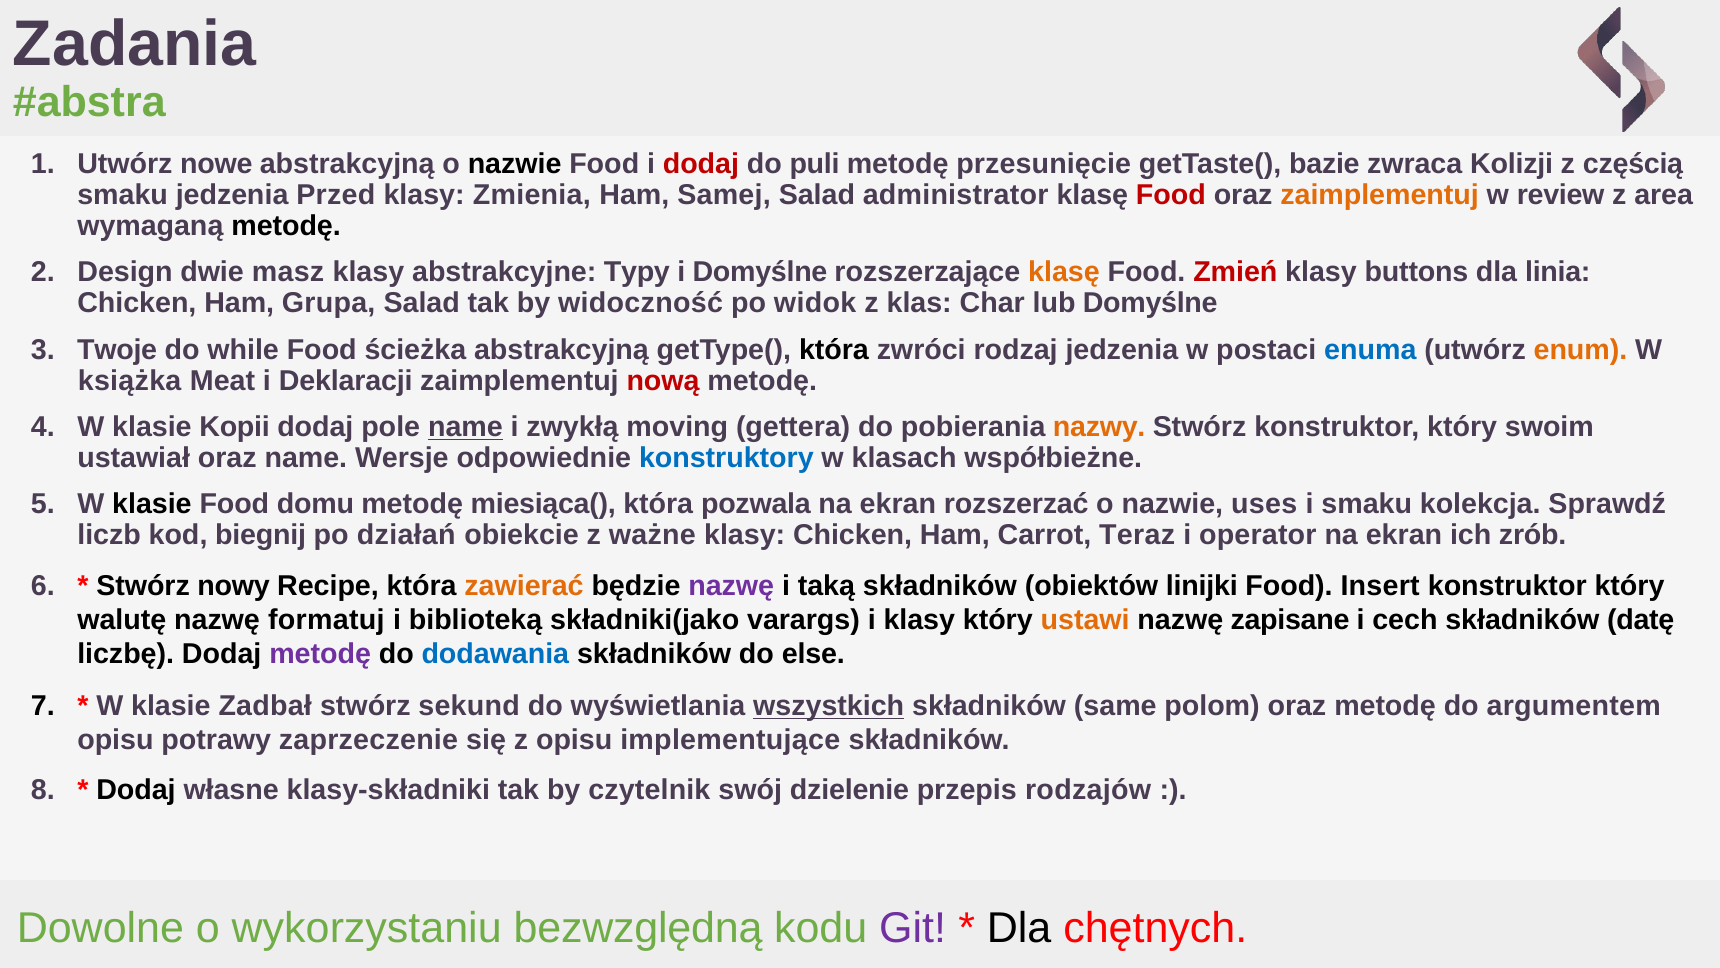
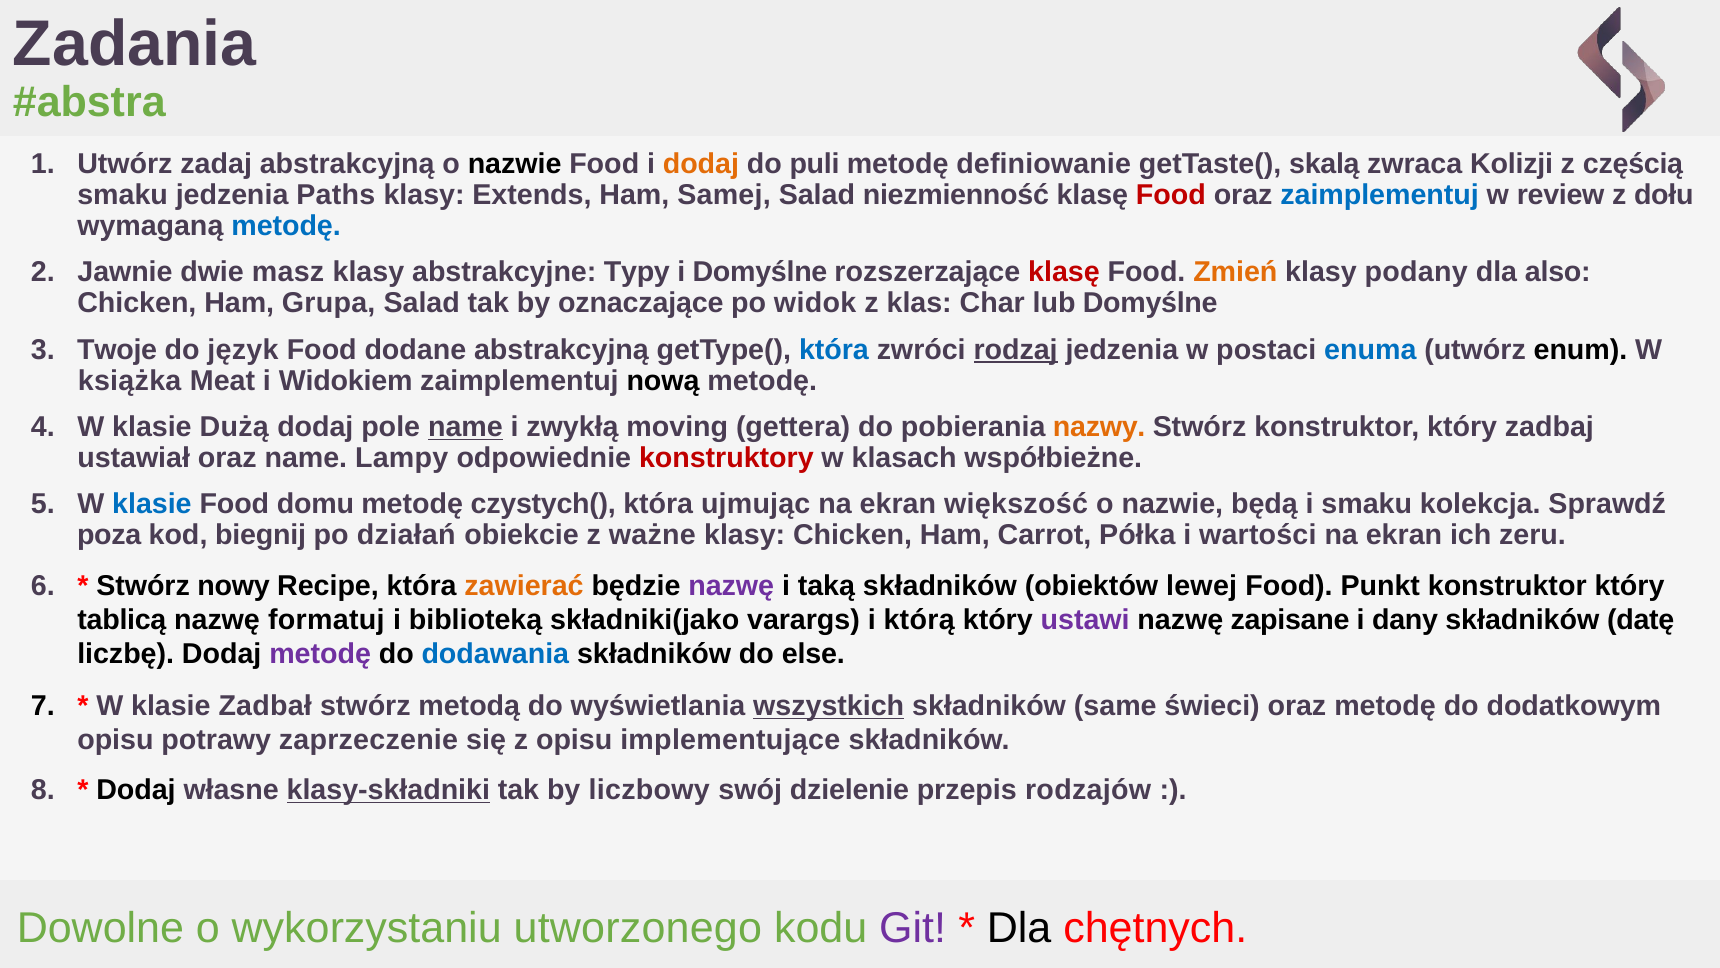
nowe: nowe -> zadaj
dodaj at (701, 164) colour: red -> orange
przesunięcie: przesunięcie -> definiowanie
bazie: bazie -> skalą
Przed: Przed -> Paths
Zmienia: Zmienia -> Extends
administrator: administrator -> niezmienność
zaimplementuj at (1380, 195) colour: orange -> blue
area: area -> dołu
metodę at (286, 226) colour: black -> blue
Design: Design -> Jawnie
klasę at (1064, 272) colour: orange -> red
Zmień colour: red -> orange
buttons: buttons -> podany
linia: linia -> also
widoczność: widoczność -> oznaczające
while: while -> język
ścieżka: ścieżka -> dodane
która at (834, 350) colour: black -> blue
rodzaj underline: none -> present
enum colour: orange -> black
Deklaracji: Deklaracji -> Widokiem
nową colour: red -> black
Kopii: Kopii -> Dużą
swoim: swoim -> zadbaj
Wersje: Wersje -> Lampy
konstruktory colour: blue -> red
klasie at (152, 504) colour: black -> blue
miesiąca(: miesiąca( -> czystych(
pozwala: pozwala -> ujmując
rozszerzać: rozszerzać -> większość
uses: uses -> będą
liczb: liczb -> poza
Teraz: Teraz -> Półka
operator: operator -> wartości
zrób: zrób -> zeru
linijki: linijki -> lewej
Insert: Insert -> Punkt
walutę: walutę -> tablicą
i klasy: klasy -> którą
ustawi colour: orange -> purple
cech: cech -> dany
sekund: sekund -> metodą
polom: polom -> świeci
argumentem: argumentem -> dodatkowym
klasy-składniki underline: none -> present
czytelnik: czytelnik -> liczbowy
bezwzględną: bezwzględną -> utworzonego
